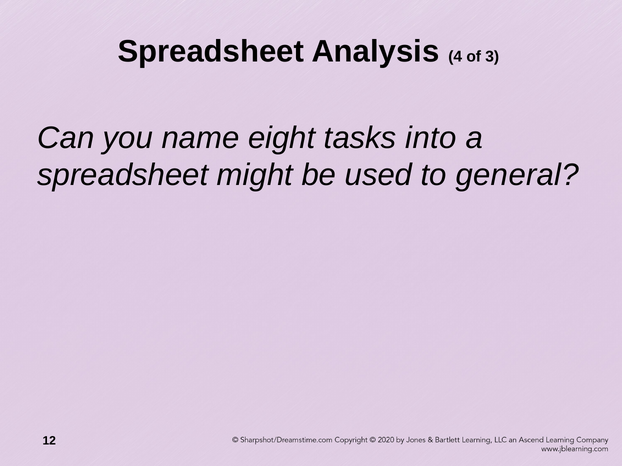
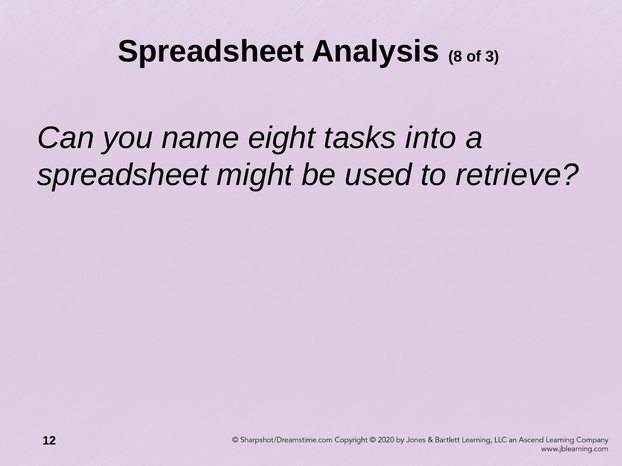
4: 4 -> 8
general: general -> retrieve
